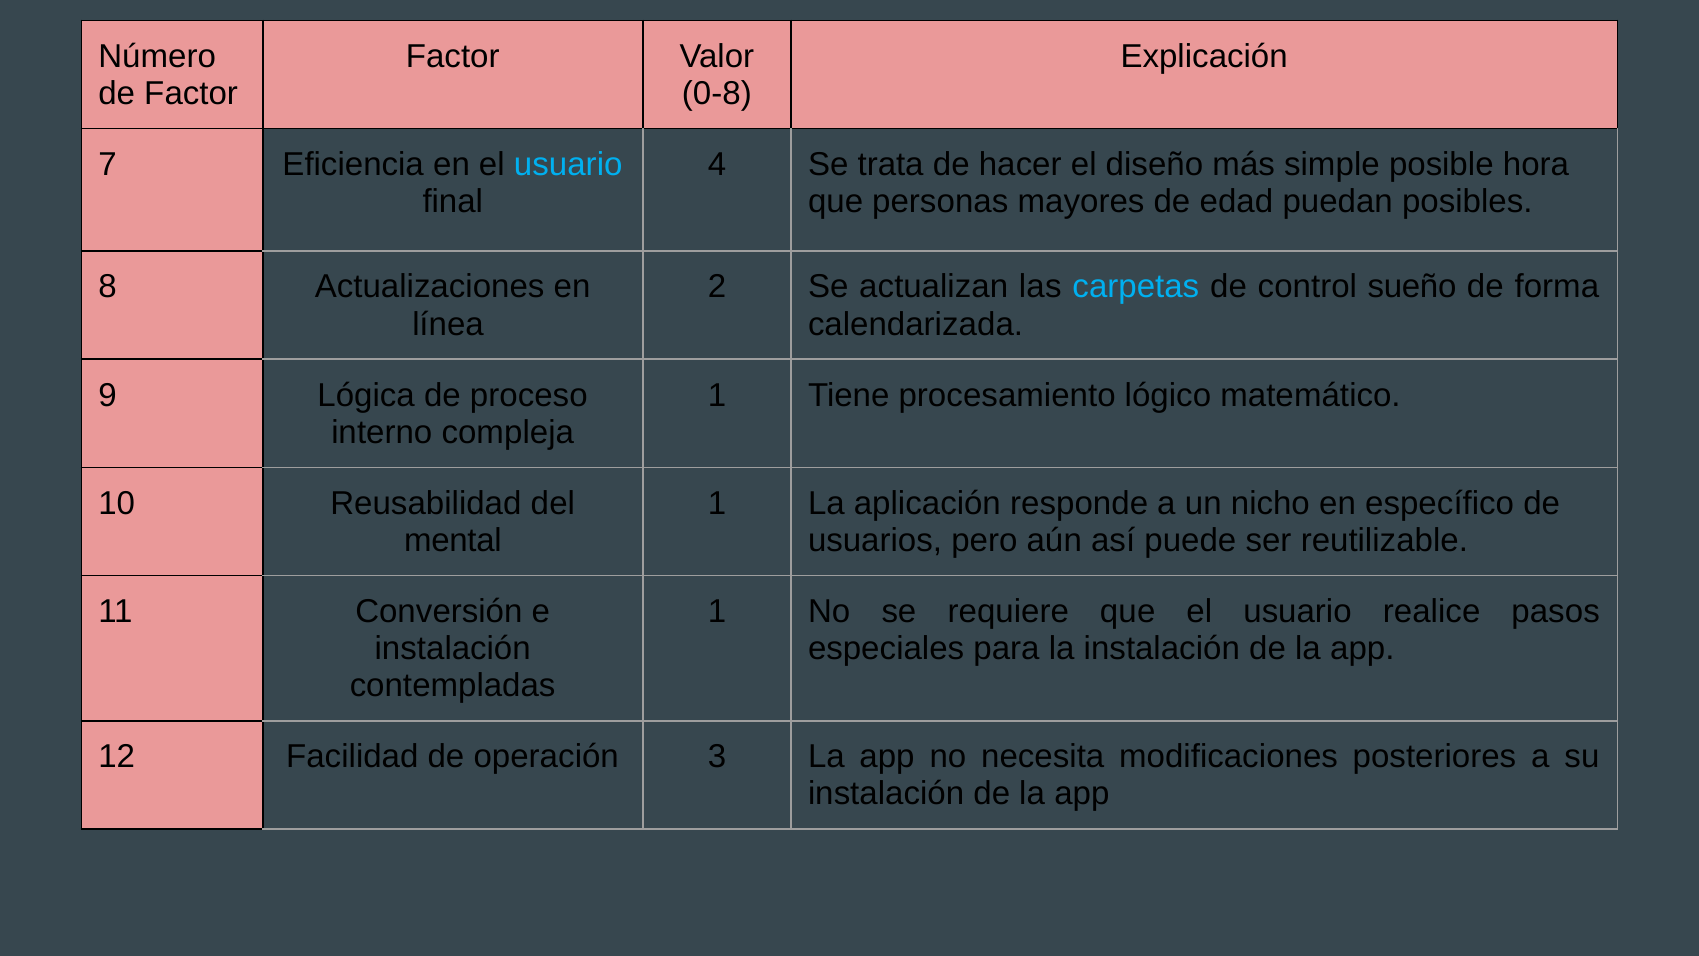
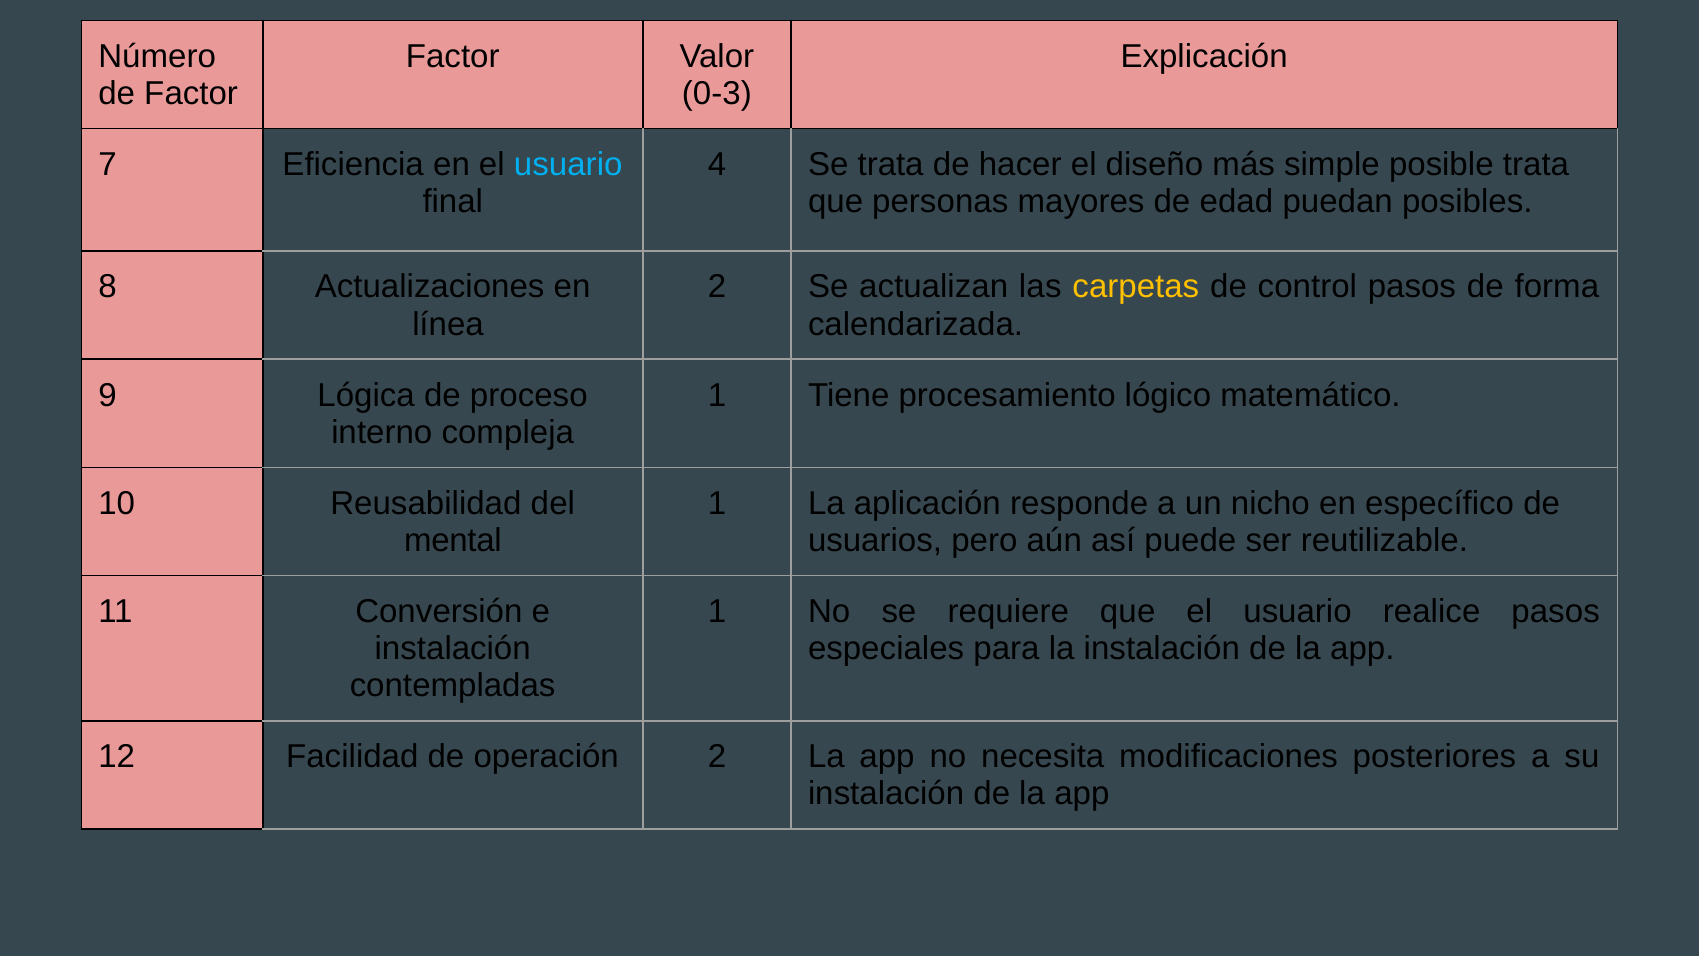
0-8: 0-8 -> 0-3
posible hora: hora -> trata
carpetas colour: light blue -> yellow
control sueño: sueño -> pasos
operación 3: 3 -> 2
